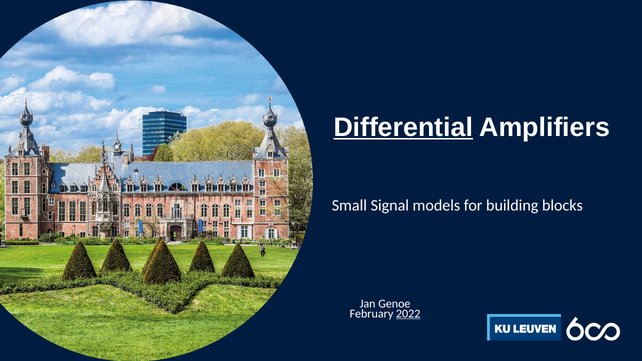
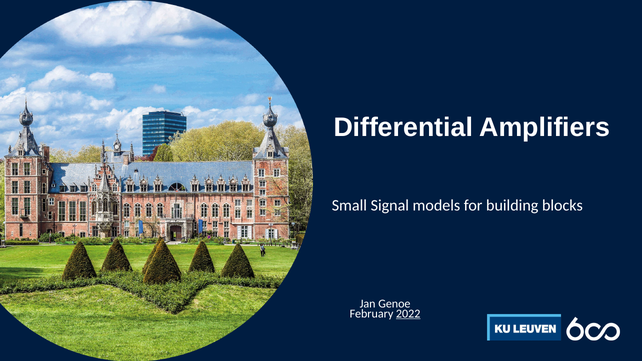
Differential underline: present -> none
